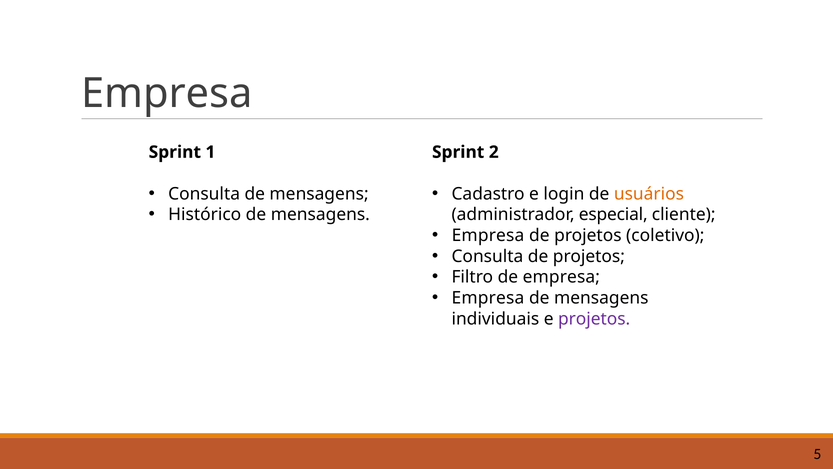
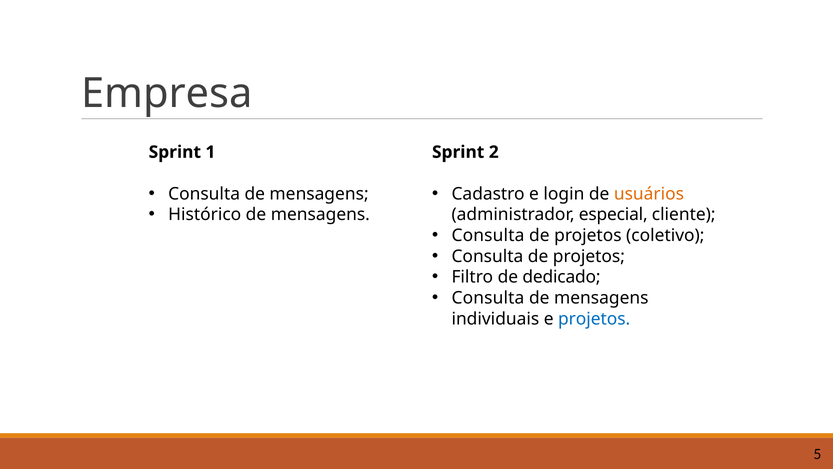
Empresa at (488, 235): Empresa -> Consulta
de empresa: empresa -> dedicado
Empresa at (488, 298): Empresa -> Consulta
projetos at (594, 319) colour: purple -> blue
